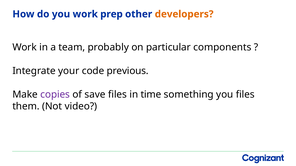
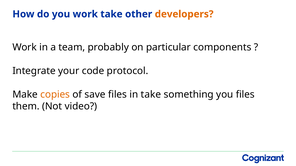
work prep: prep -> take
previous: previous -> protocol
copies colour: purple -> orange
in time: time -> take
